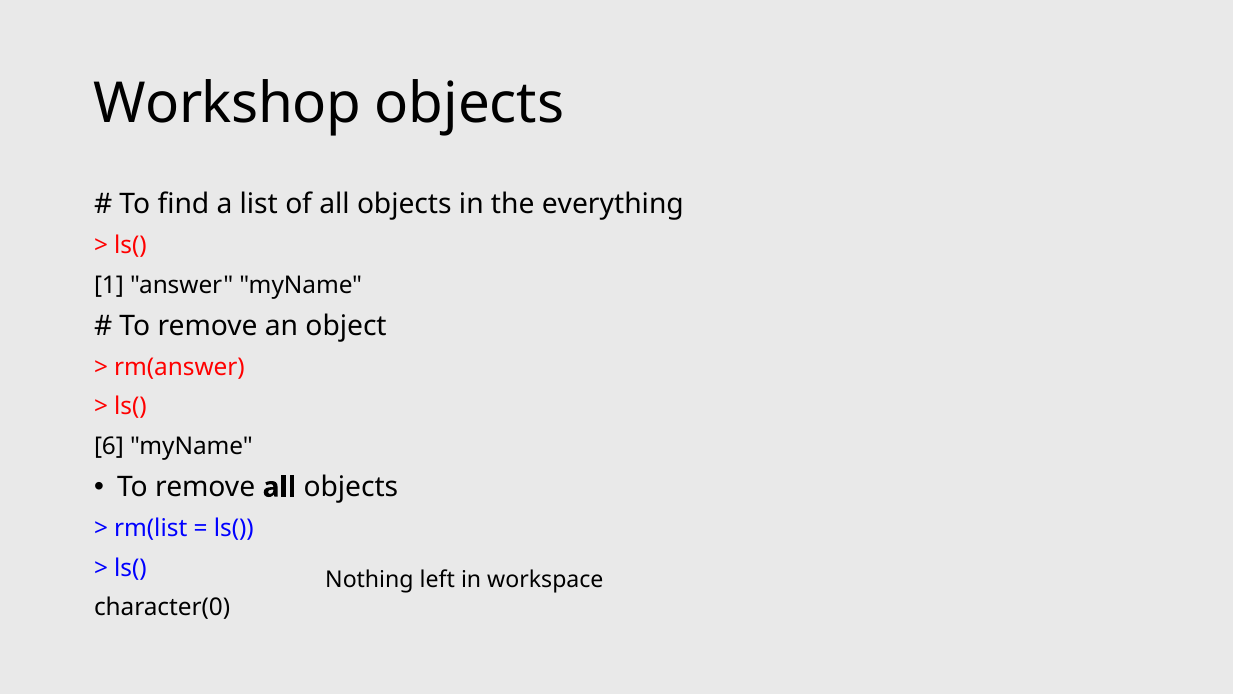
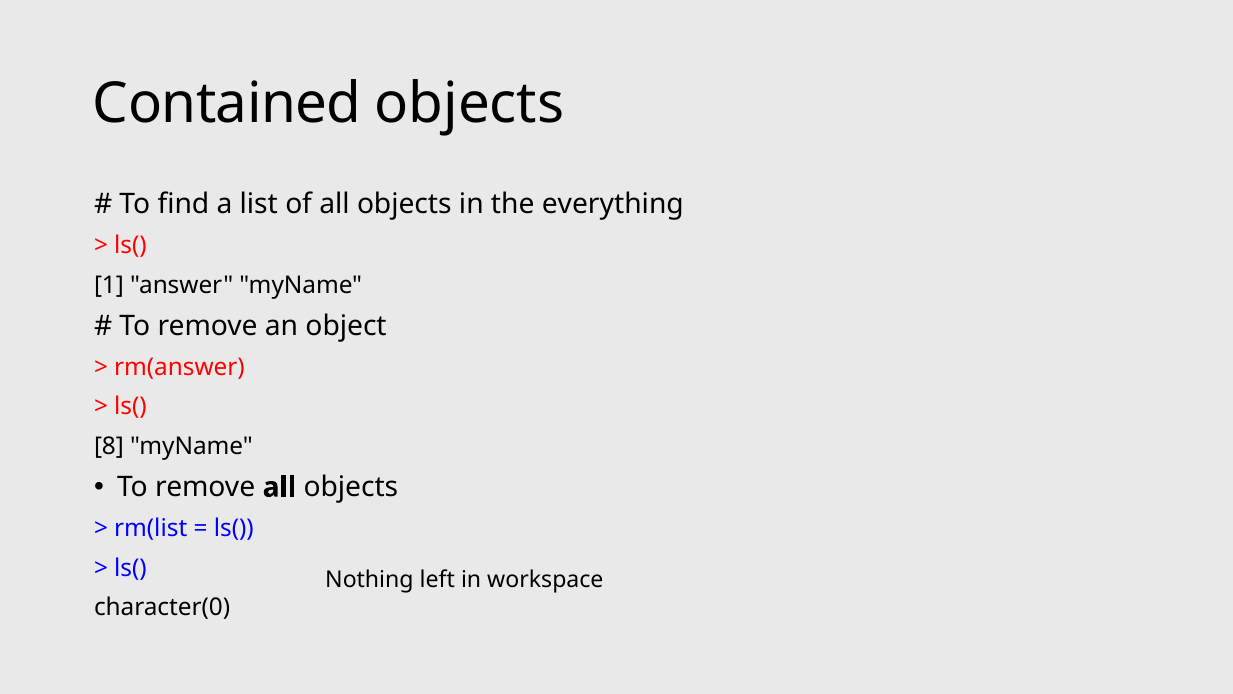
Workshop: Workshop -> Contained
6: 6 -> 8
